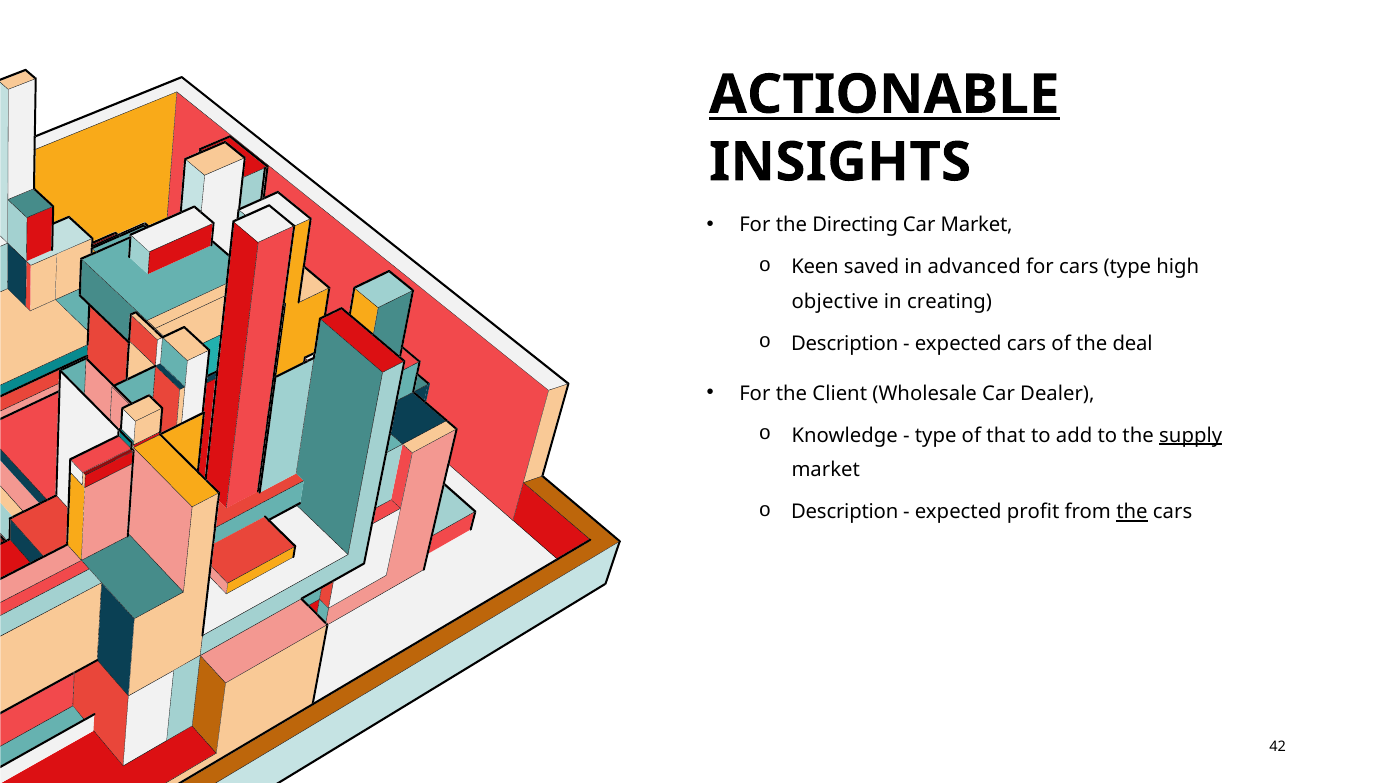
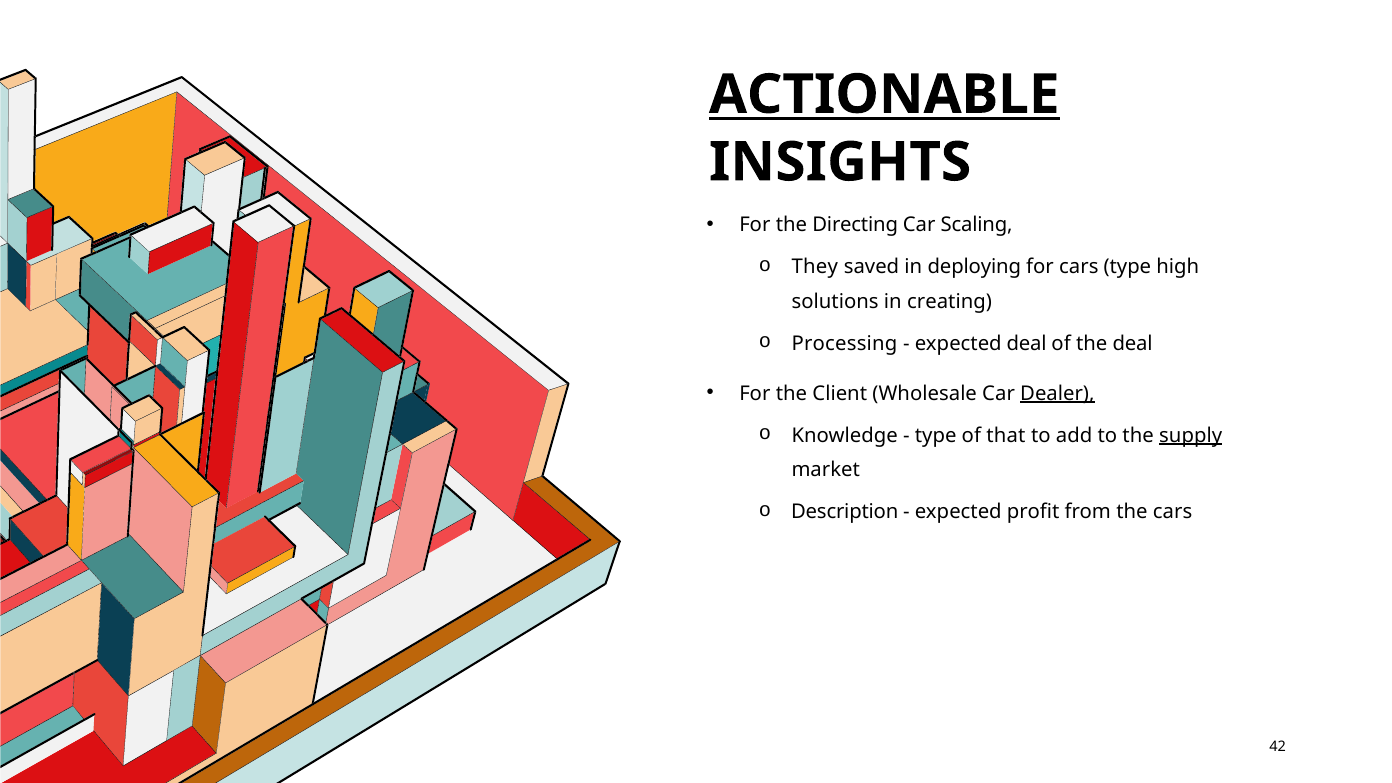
Car Market: Market -> Scaling
Keen: Keen -> They
advanced: advanced -> deploying
objective: objective -> solutions
Description at (845, 344): Description -> Processing
expected cars: cars -> deal
Dealer underline: none -> present
the at (1132, 512) underline: present -> none
